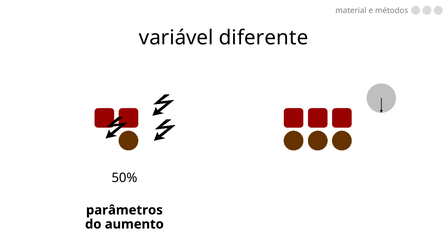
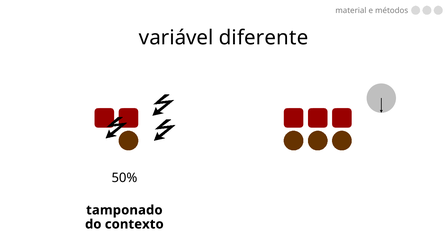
parâmetros: parâmetros -> tamponado
aumento: aumento -> contexto
